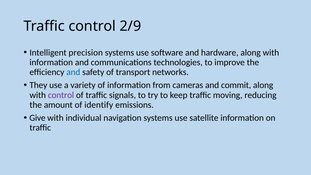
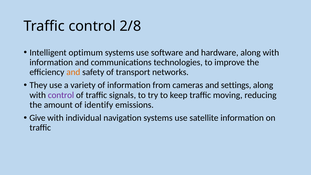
2/9: 2/9 -> 2/8
precision: precision -> optimum
and at (73, 72) colour: blue -> orange
commit: commit -> settings
